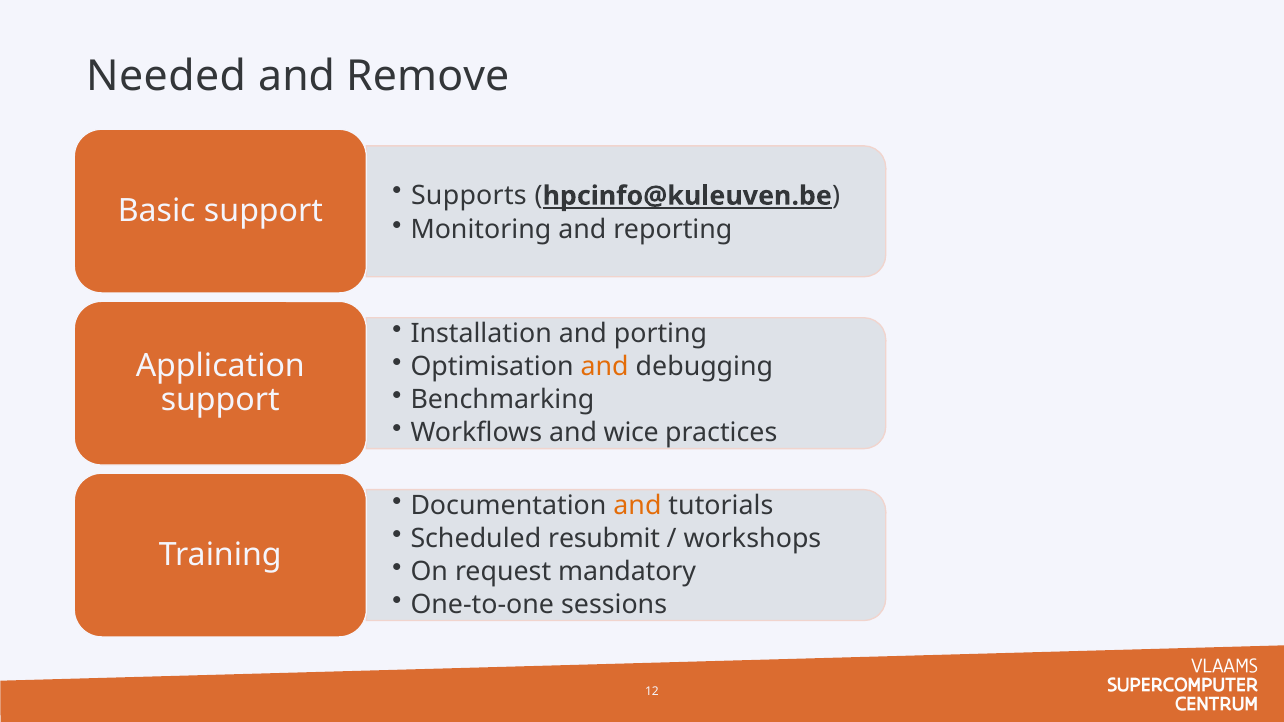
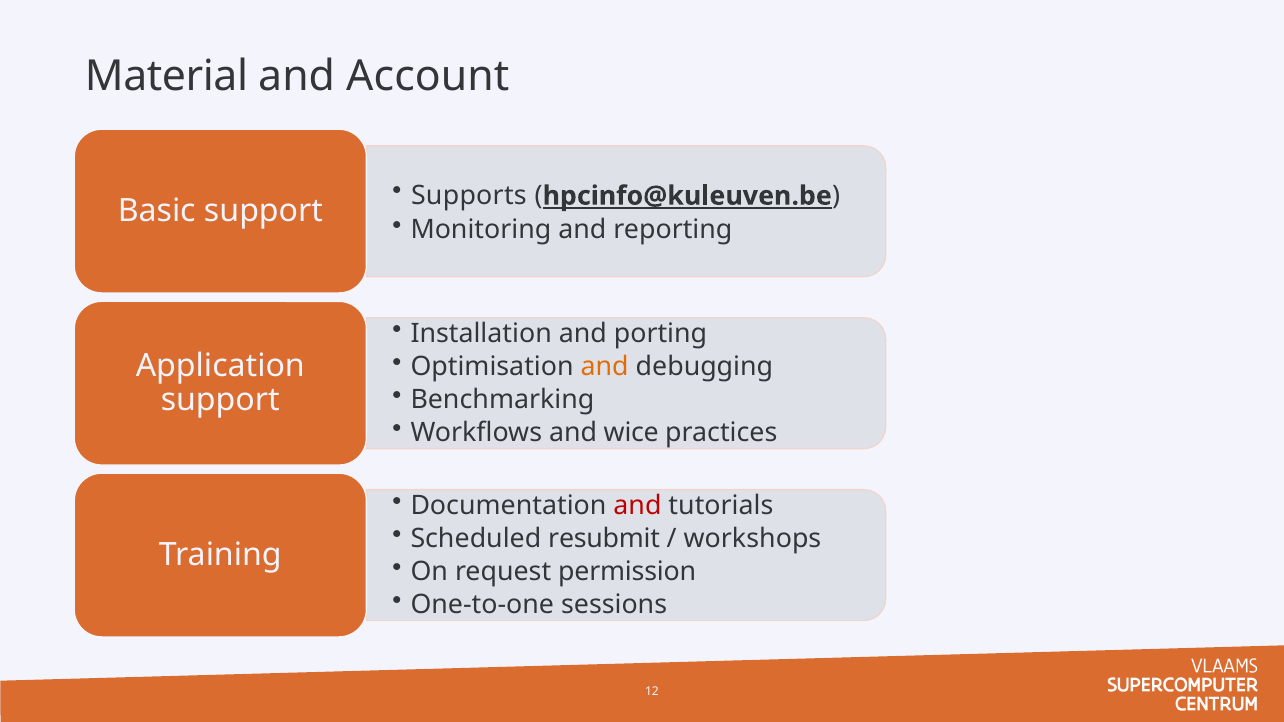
Needed: Needed -> Material
Remove: Remove -> Account
and at (637, 506) colour: orange -> red
mandatory: mandatory -> permission
